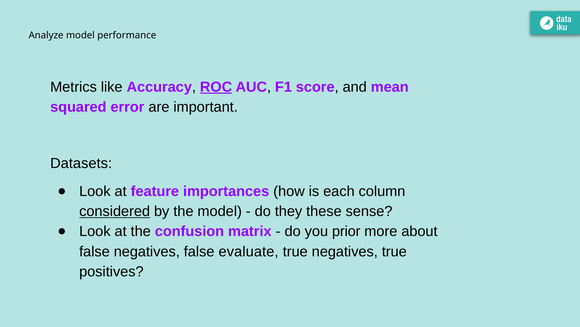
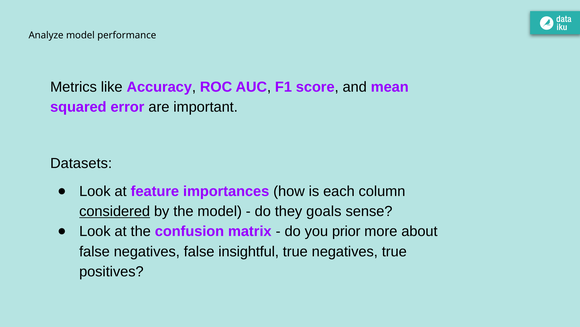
ROC underline: present -> none
these: these -> goals
evaluate: evaluate -> insightful
